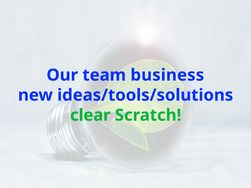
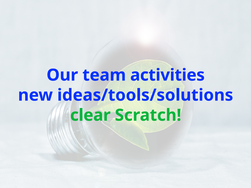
business: business -> activities
